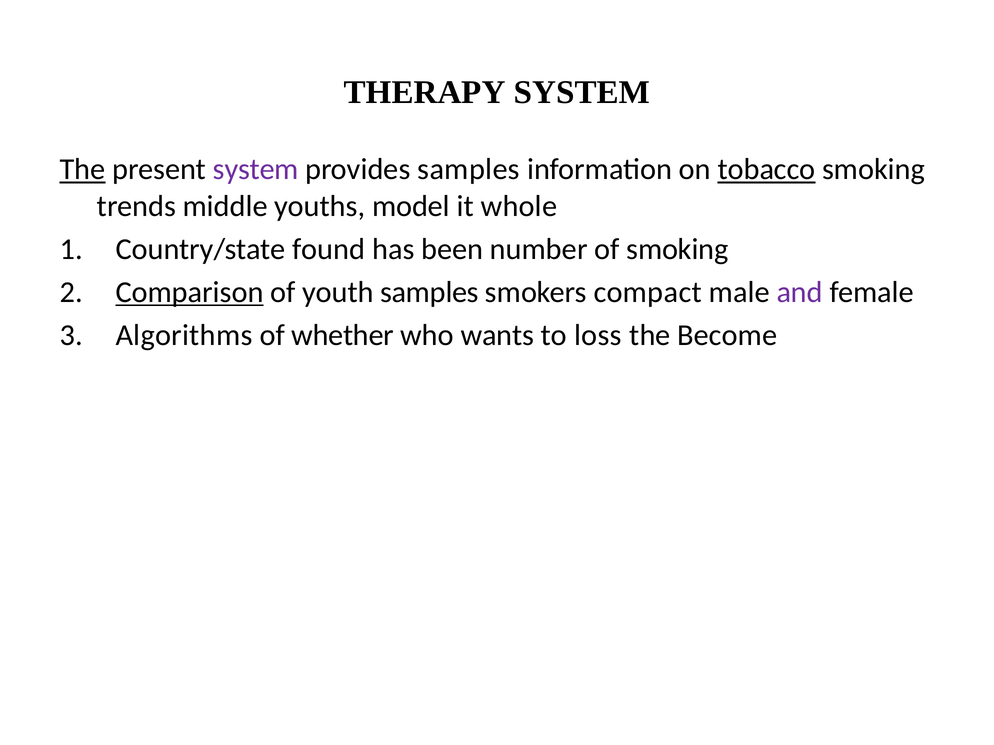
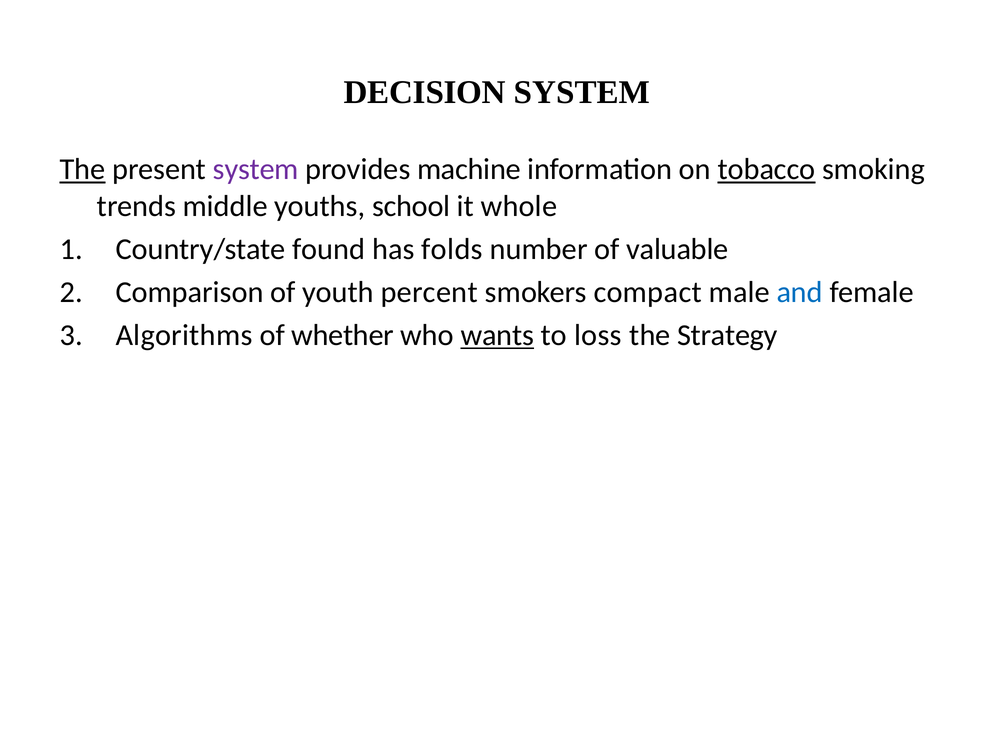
THERAPY: THERAPY -> DECISION
provides samples: samples -> machine
model: model -> school
been: been -> folds
of smoking: smoking -> valuable
Comparison underline: present -> none
youth samples: samples -> percent
and colour: purple -> blue
wants underline: none -> present
Become: Become -> Strategy
